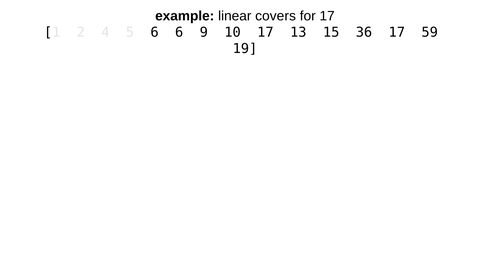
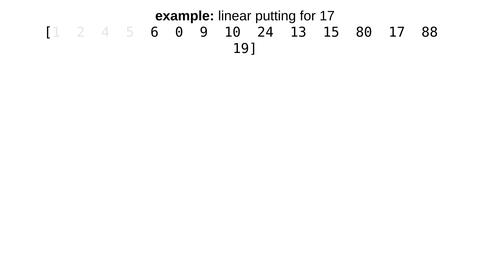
covers: covers -> putting
6 6: 6 -> 0
10 17: 17 -> 24
36: 36 -> 80
59: 59 -> 88
